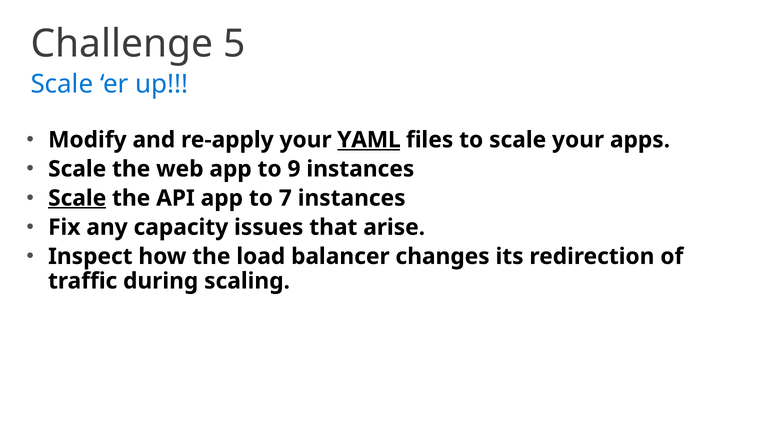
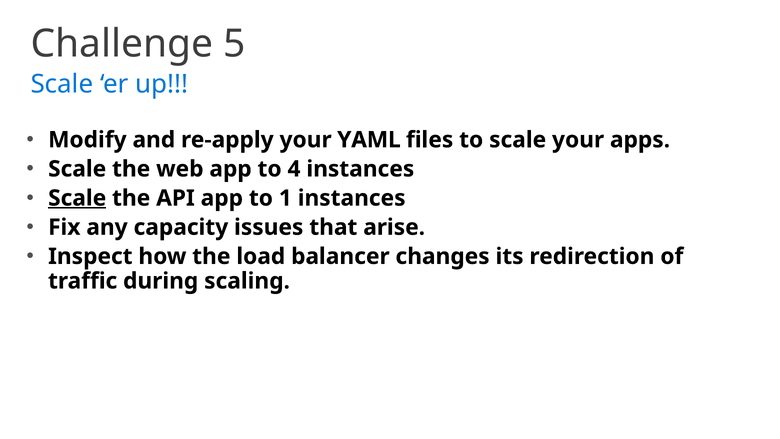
YAML underline: present -> none
9: 9 -> 4
7: 7 -> 1
